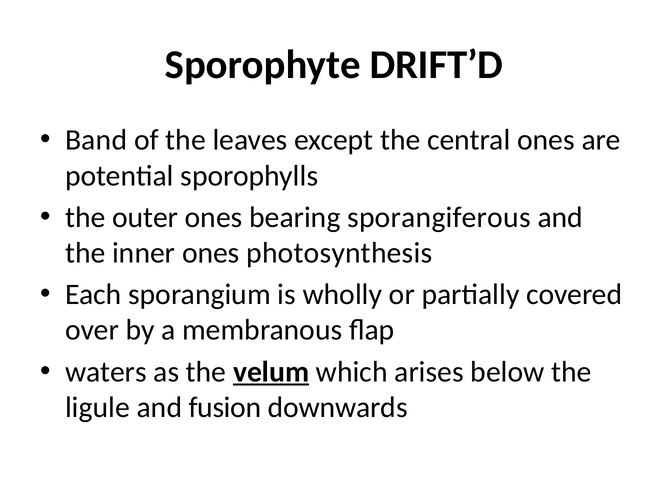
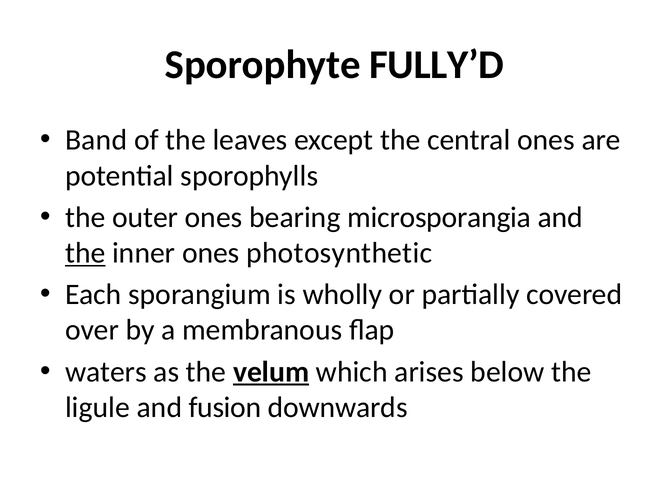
DRIFT’D: DRIFT’D -> FULLY’D
sporangiferous: sporangiferous -> microsporangia
the at (85, 253) underline: none -> present
photosynthesis: photosynthesis -> photosynthetic
